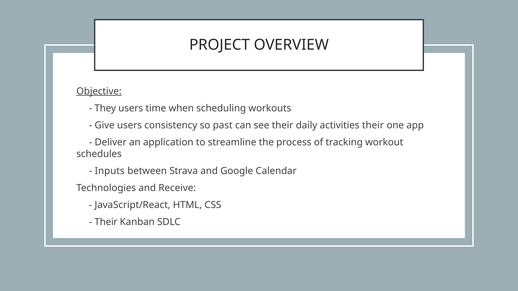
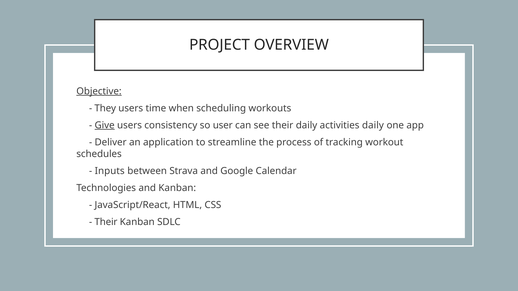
Give underline: none -> present
past: past -> user
activities their: their -> daily
and Receive: Receive -> Kanban
